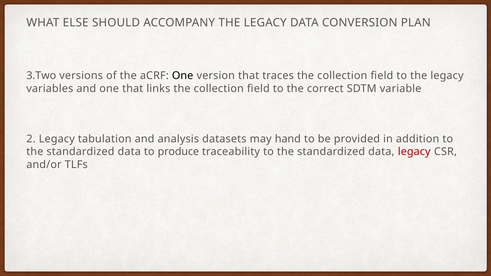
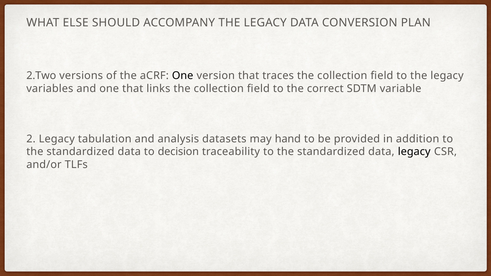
3.Two: 3.Two -> 2.Two
produce: produce -> decision
legacy at (414, 152) colour: red -> black
